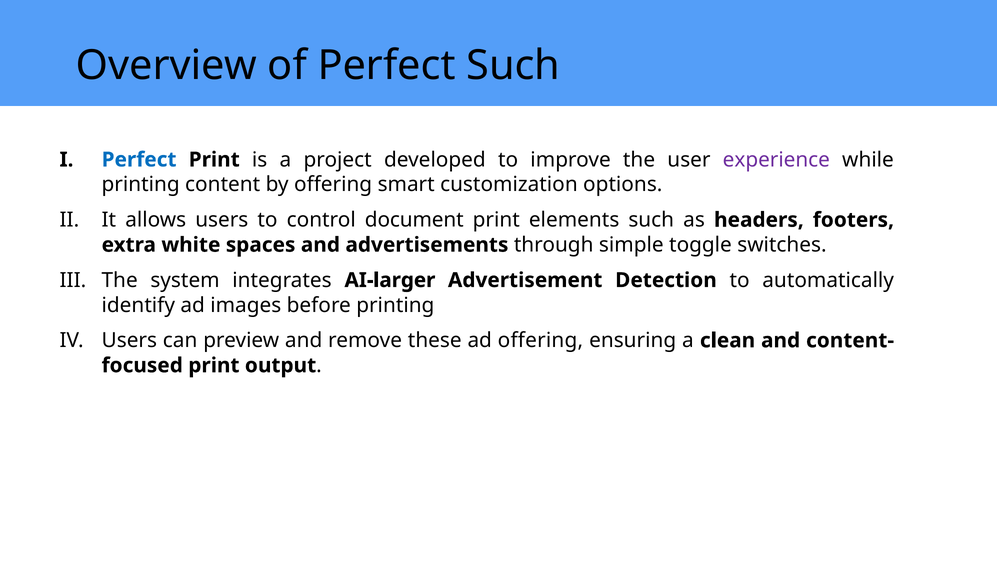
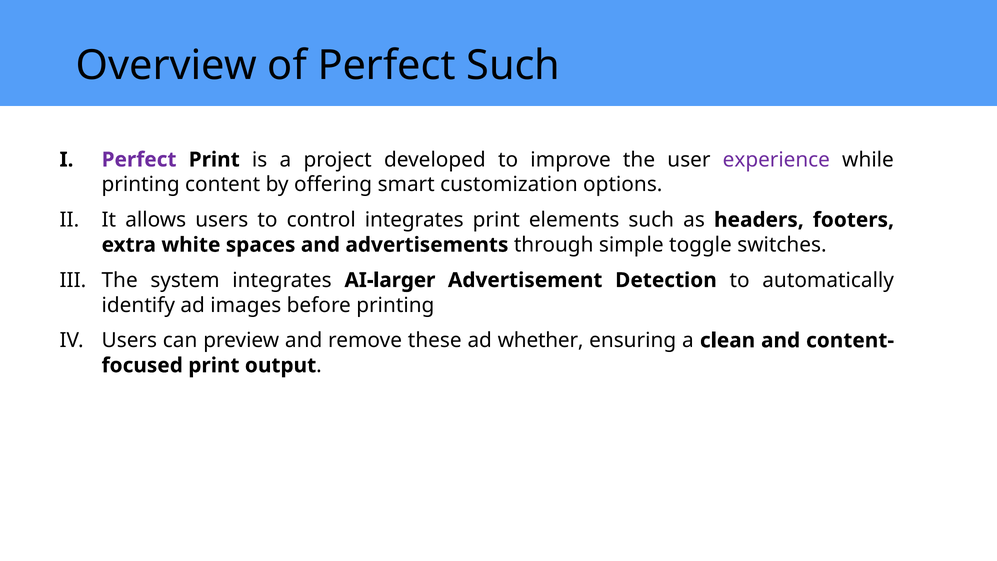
Perfect at (139, 160) colour: blue -> purple
control document: document -> integrates
ad offering: offering -> whether
